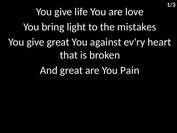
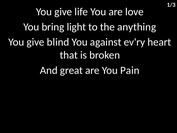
mistakes: mistakes -> anything
give great: great -> blind
